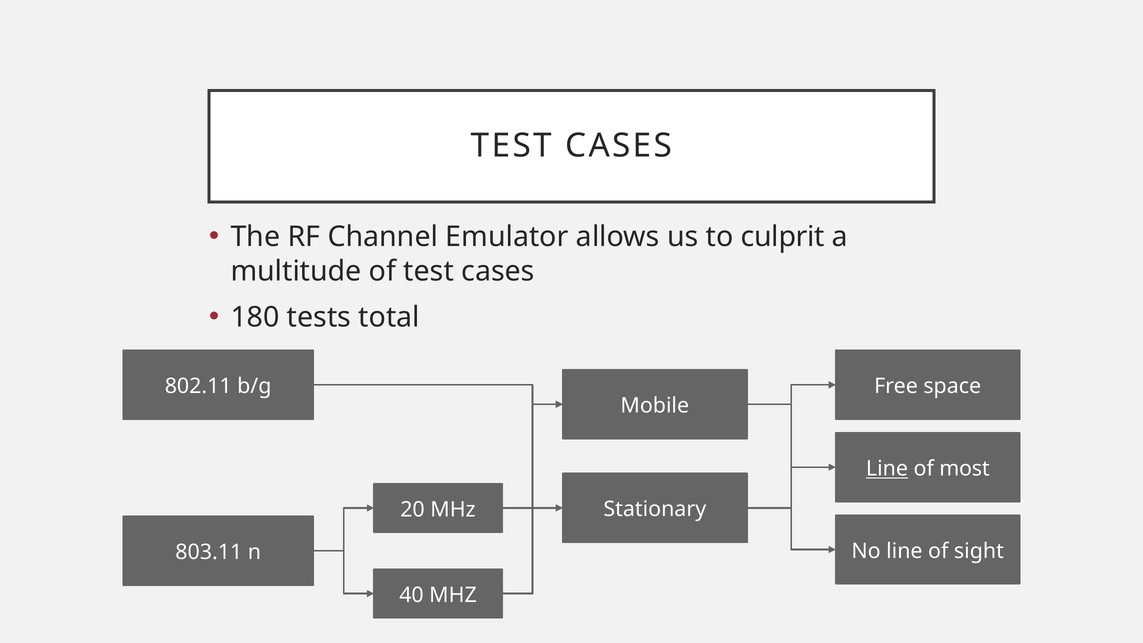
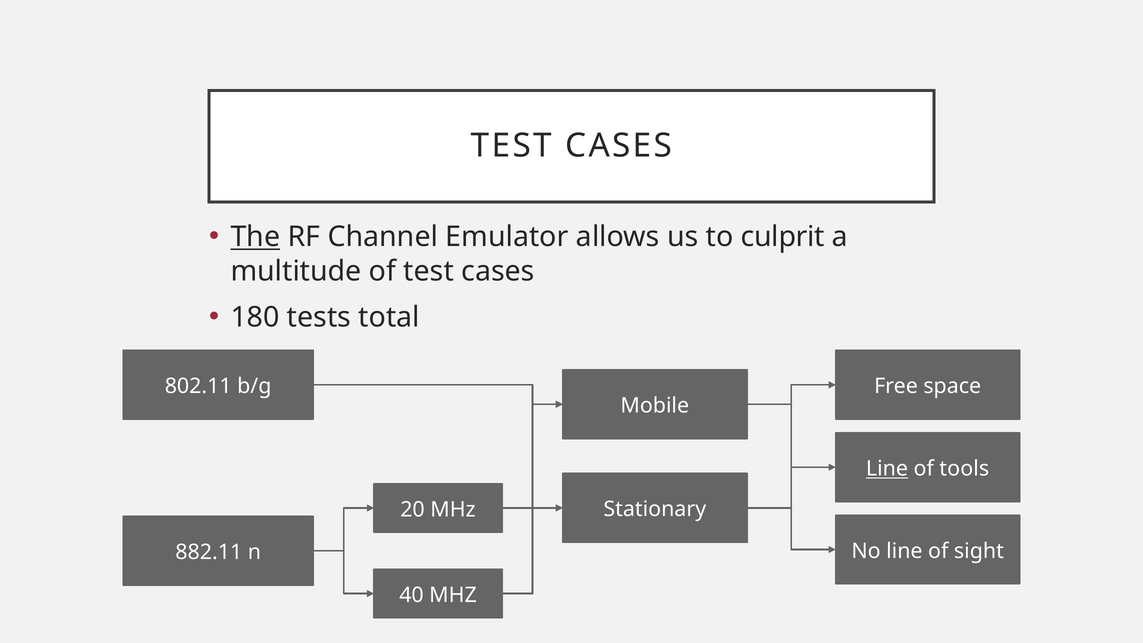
The underline: none -> present
most: most -> tools
803.11: 803.11 -> 882.11
